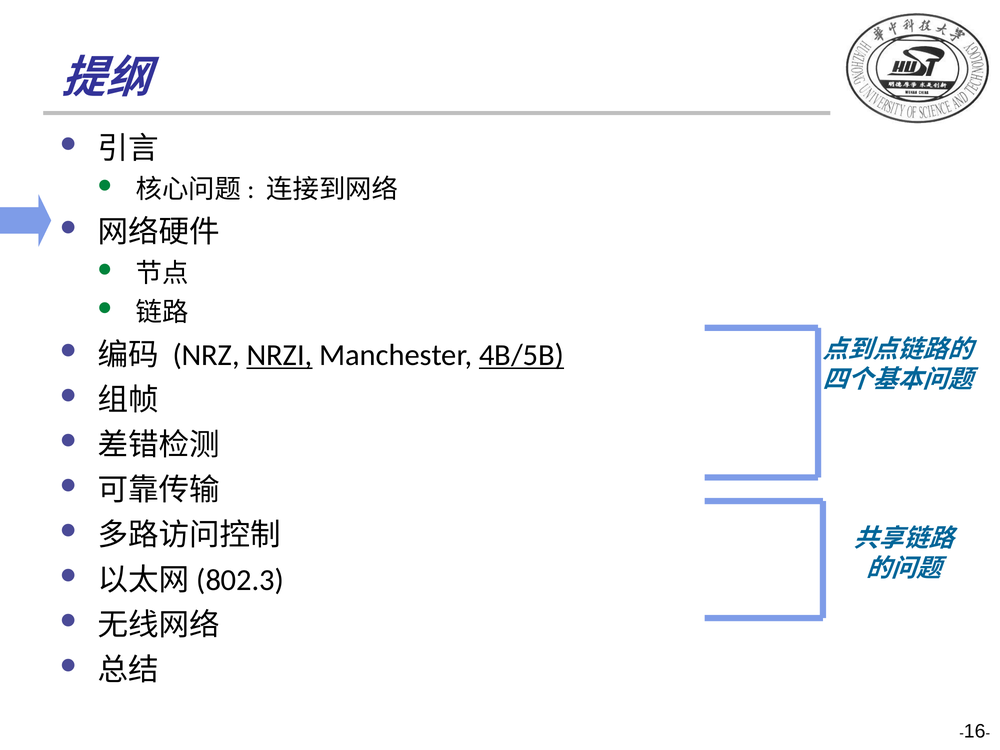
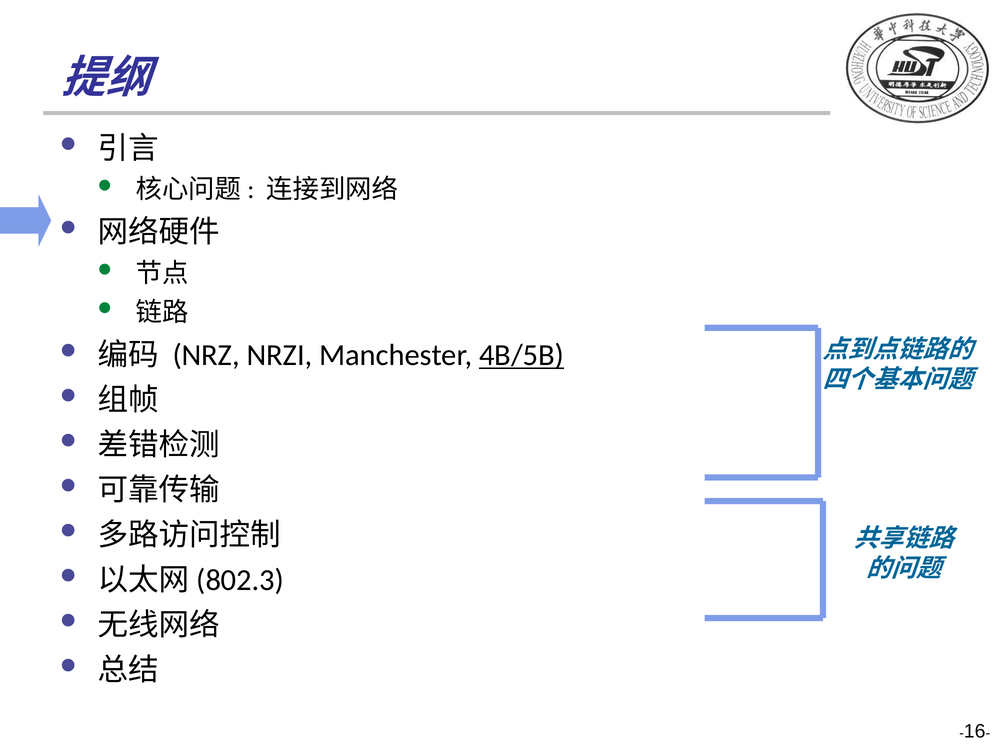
NRZI underline: present -> none
